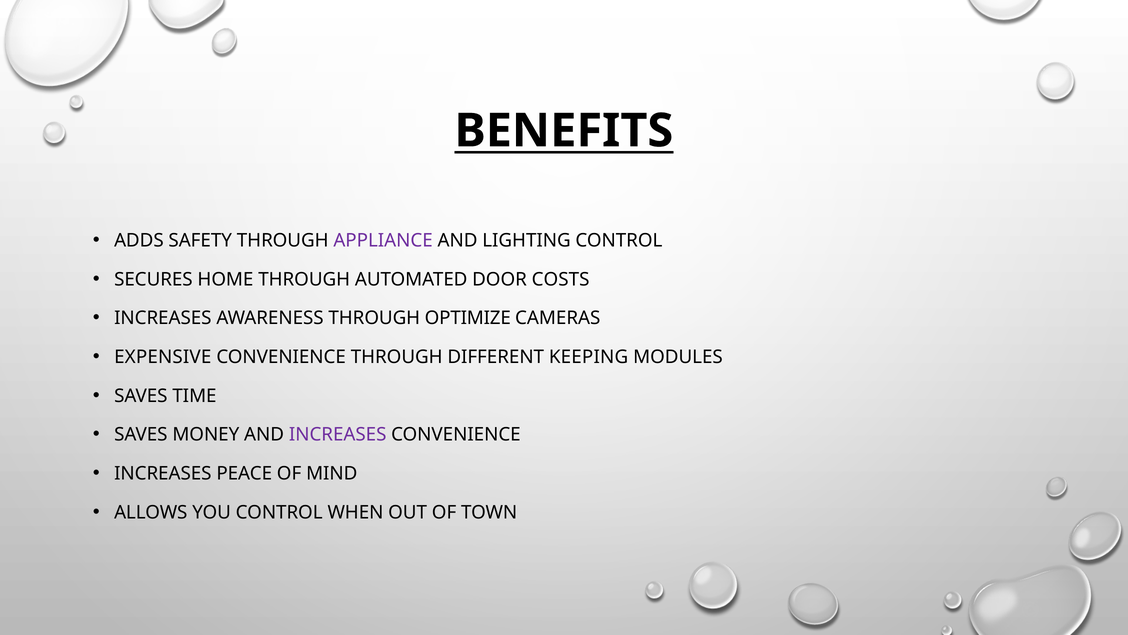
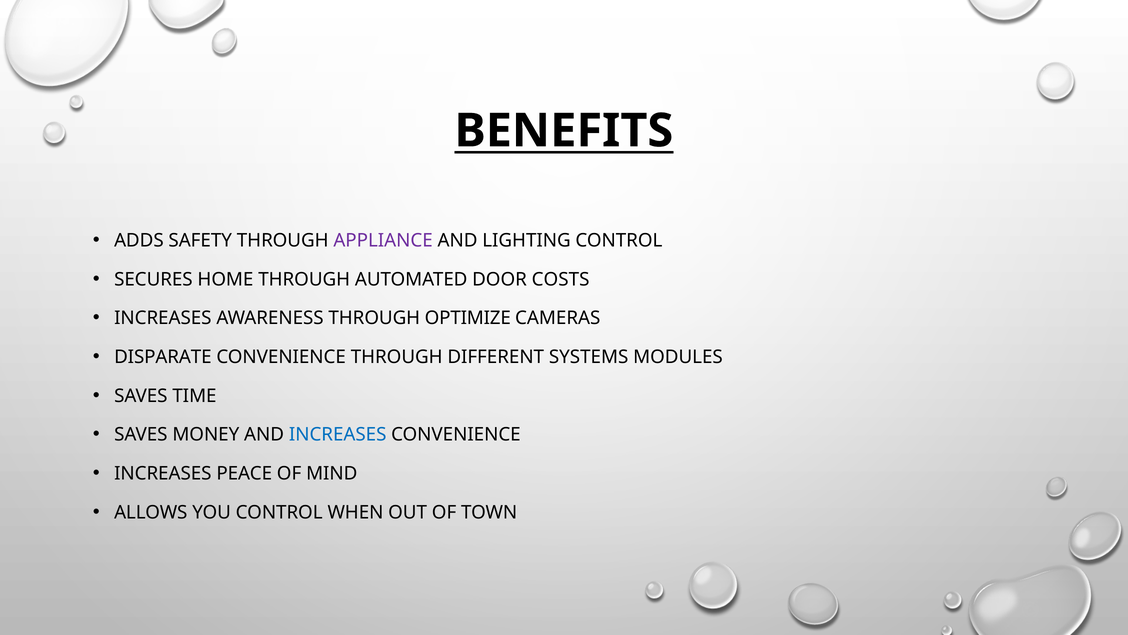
EXPENSIVE: EXPENSIVE -> DISPARATE
KEEPING: KEEPING -> SYSTEMS
INCREASES at (338, 434) colour: purple -> blue
